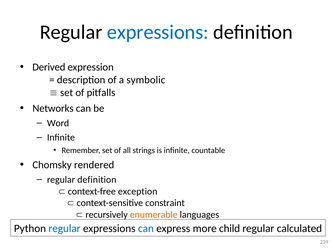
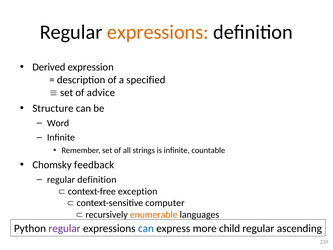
expressions at (158, 32) colour: blue -> orange
symbolic: symbolic -> specified
pitfalls: pitfalls -> advice
Networks: Networks -> Structure
rendered: rendered -> feedback
constraint: constraint -> computer
regular at (65, 228) colour: blue -> purple
calculated: calculated -> ascending
